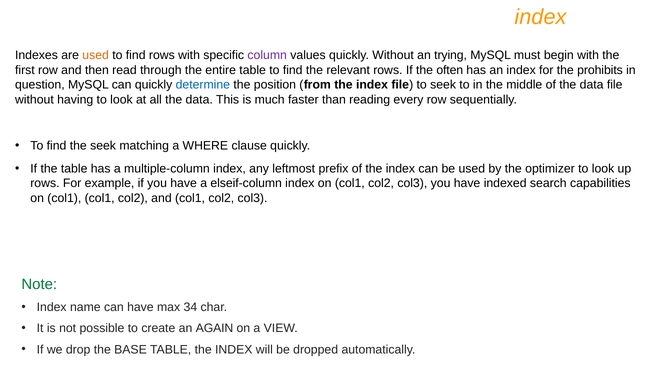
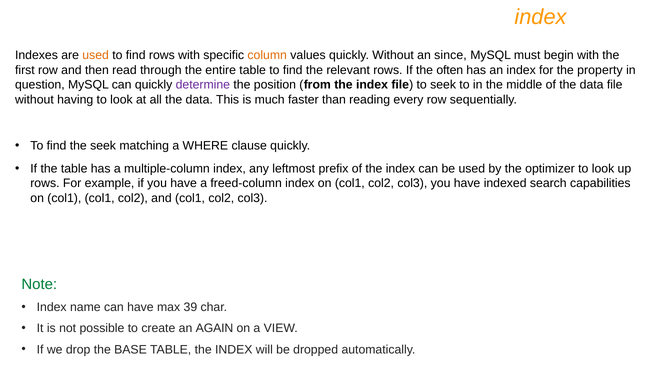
column colour: purple -> orange
trying: trying -> since
prohibits: prohibits -> property
determine colour: blue -> purple
elseif-column: elseif-column -> freed-column
34: 34 -> 39
